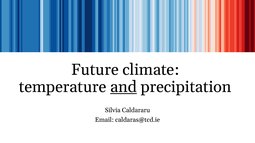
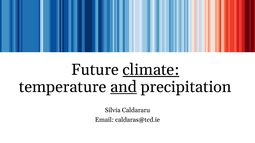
climate underline: none -> present
